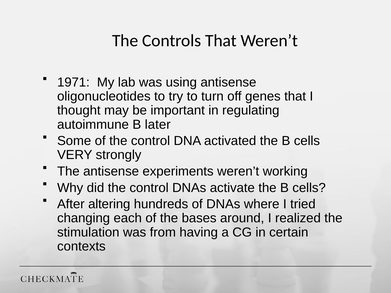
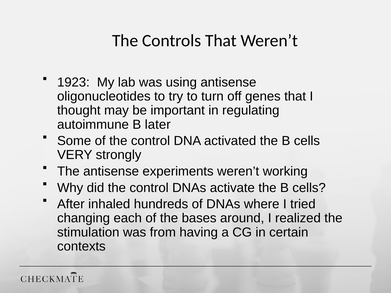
1971: 1971 -> 1923
altering: altering -> inhaled
